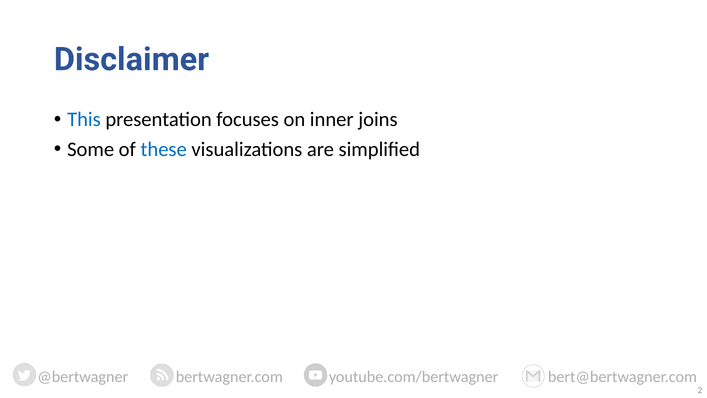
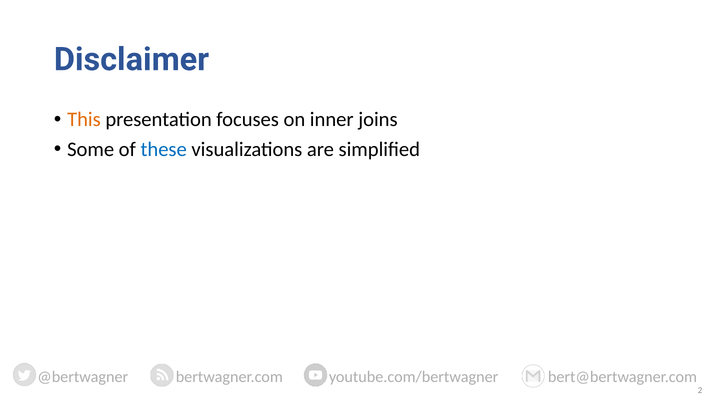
This colour: blue -> orange
